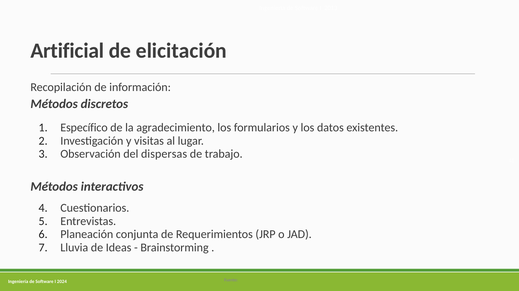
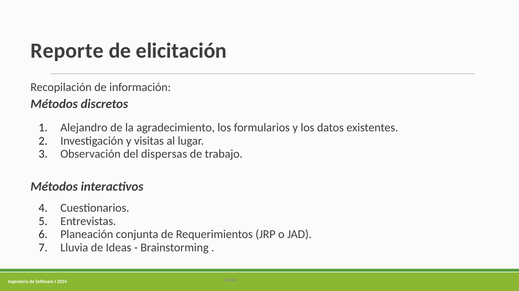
Artificial: Artificial -> Reporte
Específico: Específico -> Alejandro
